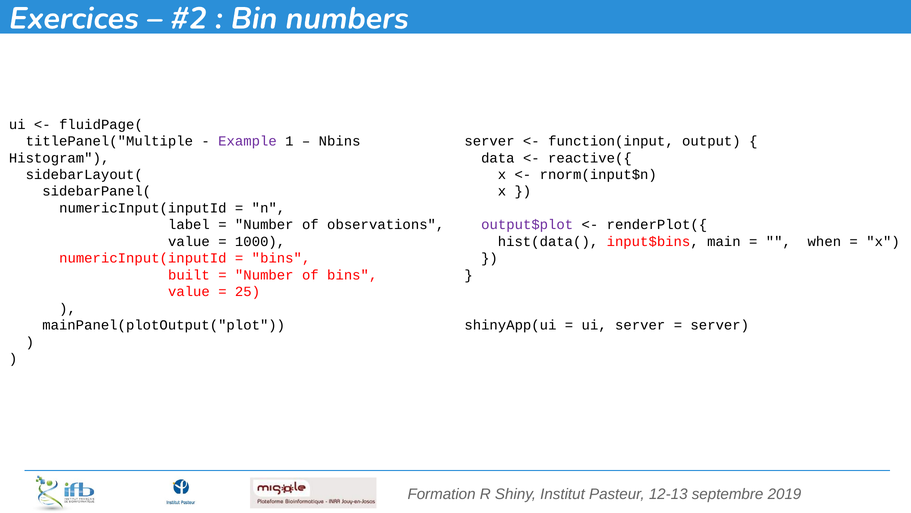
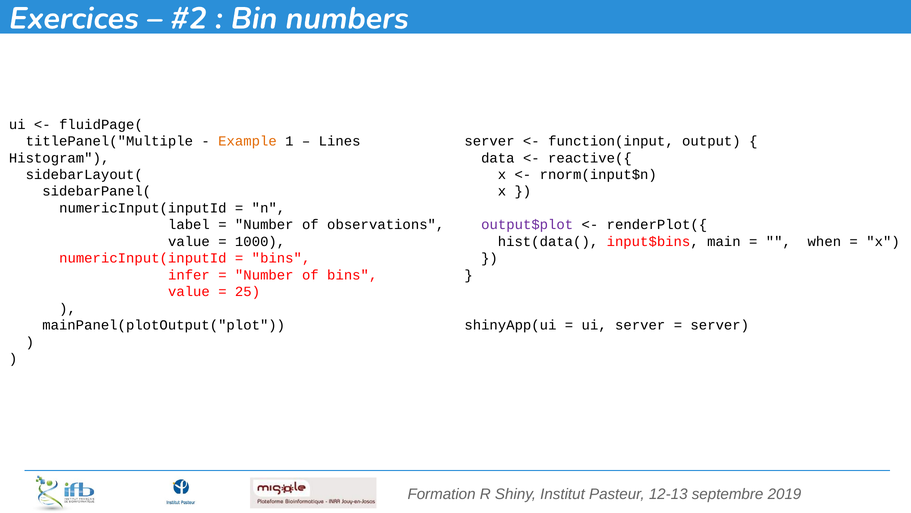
Example colour: purple -> orange
Nbins: Nbins -> Lines
built: built -> infer
